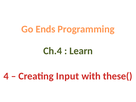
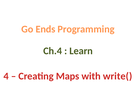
Input: Input -> Maps
these(: these( -> write(
